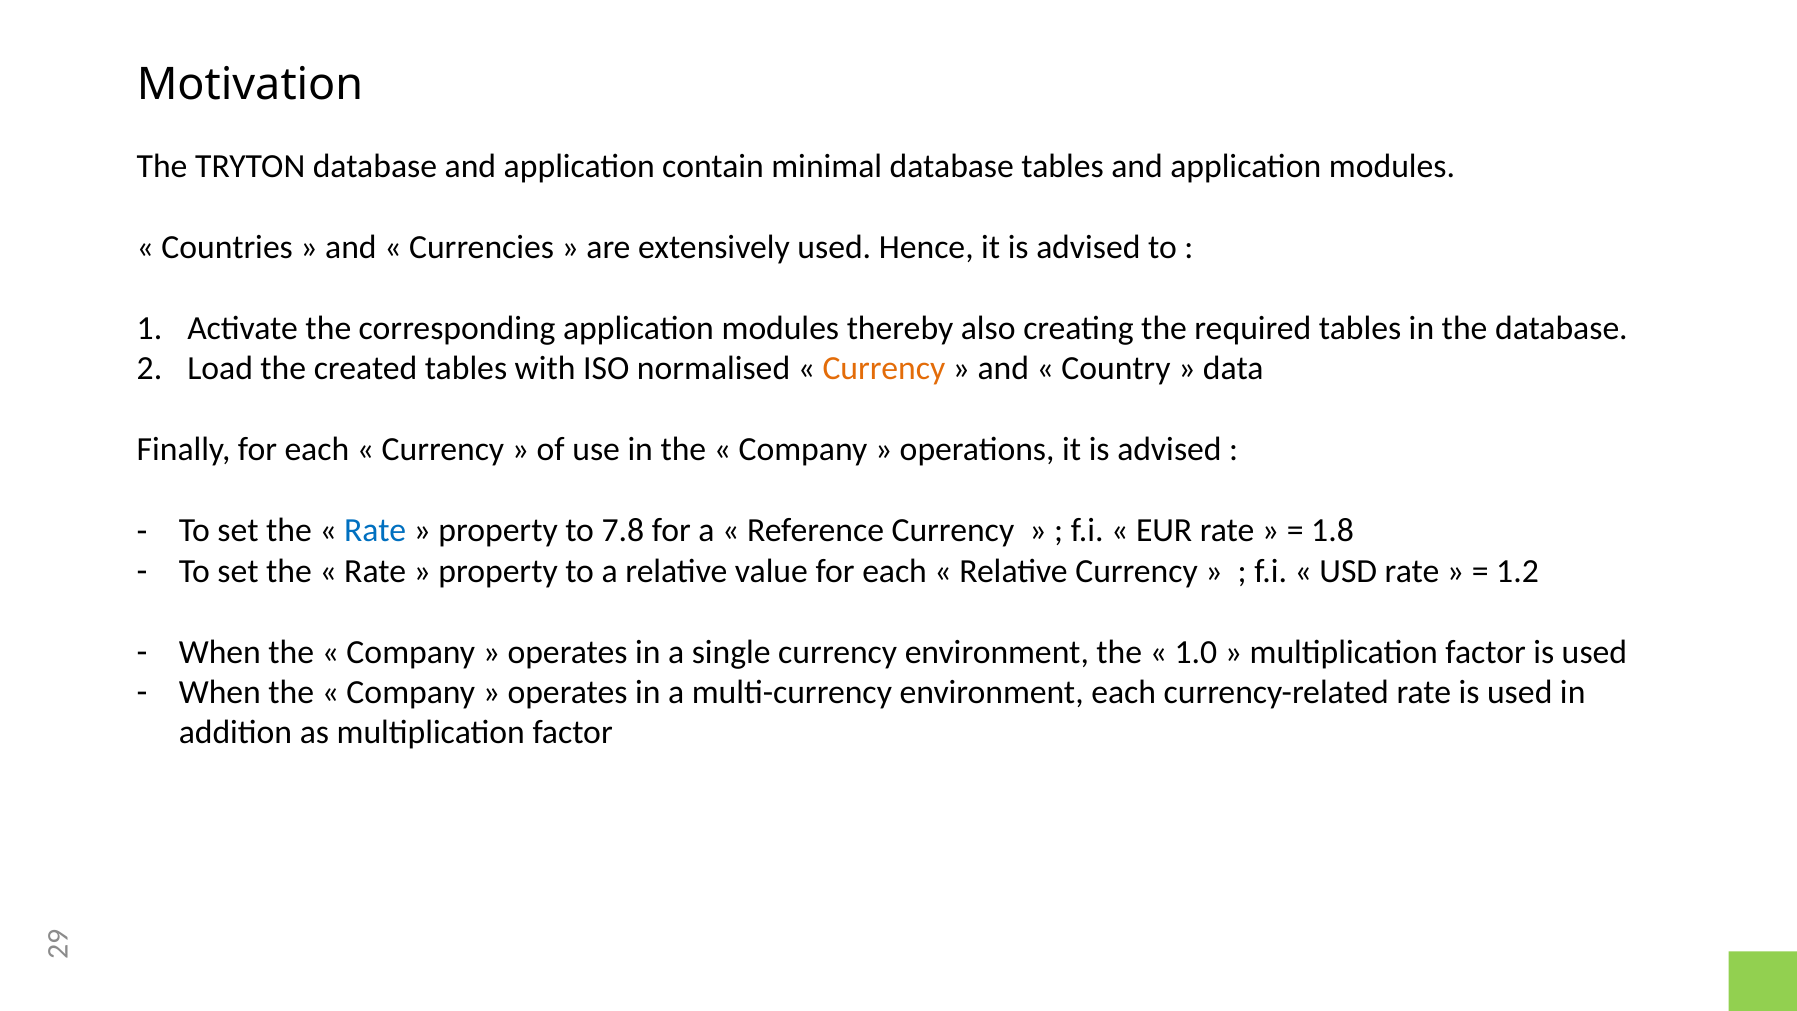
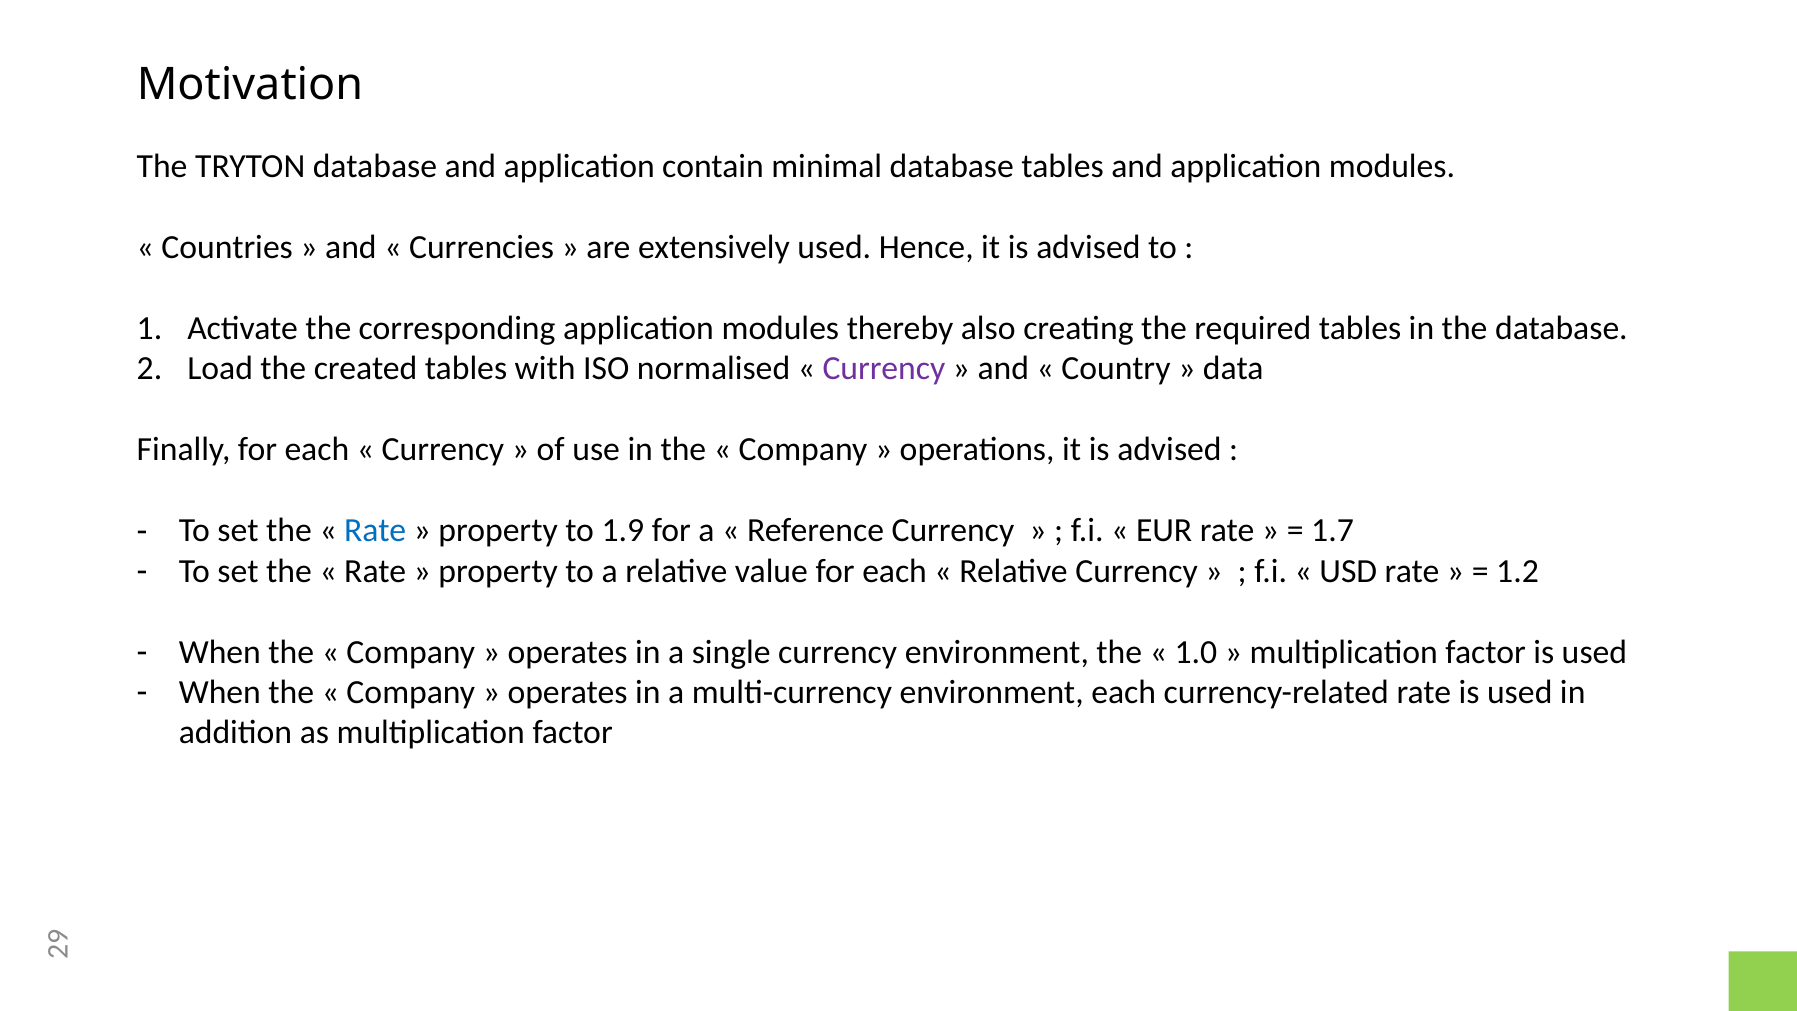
Currency at (884, 369) colour: orange -> purple
7.8: 7.8 -> 1.9
1.8: 1.8 -> 1.7
